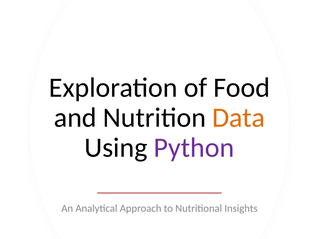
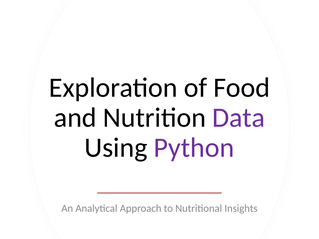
Data colour: orange -> purple
